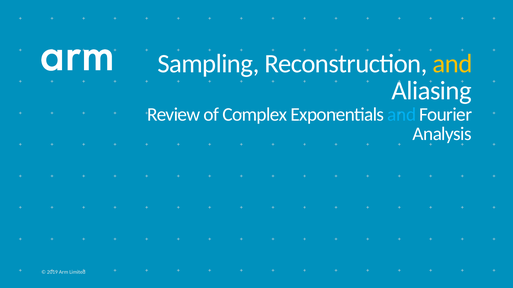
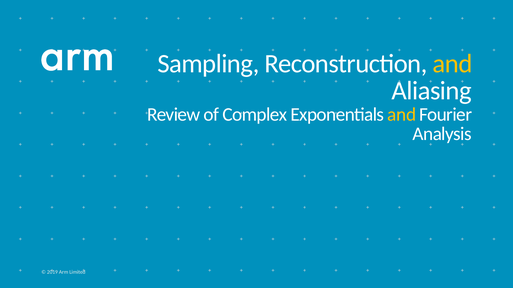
and at (402, 115) colour: light blue -> yellow
